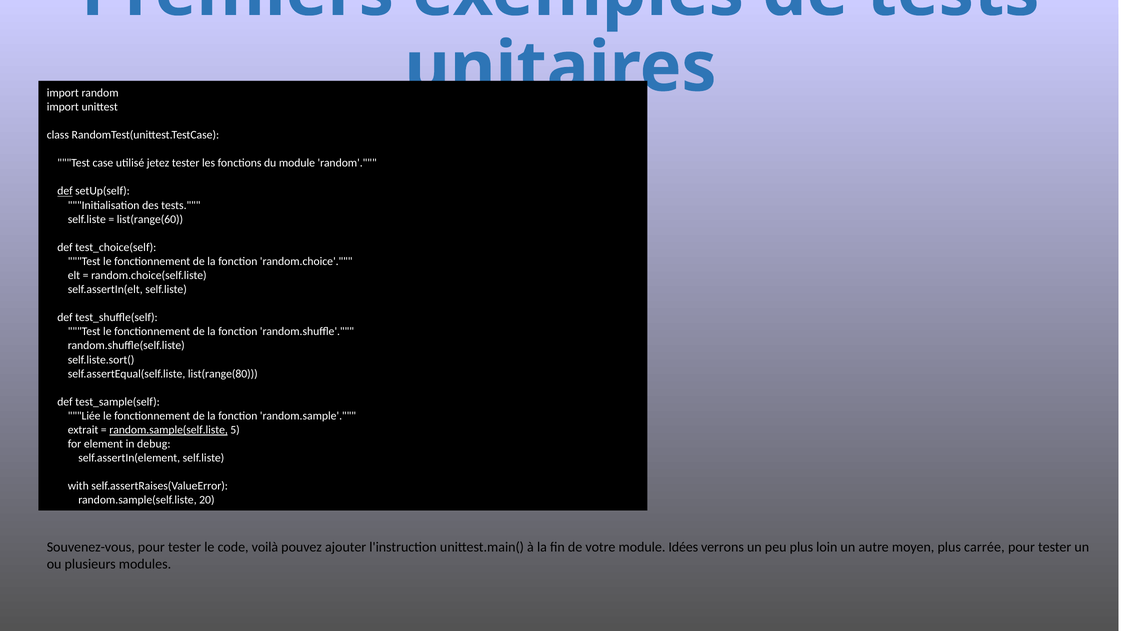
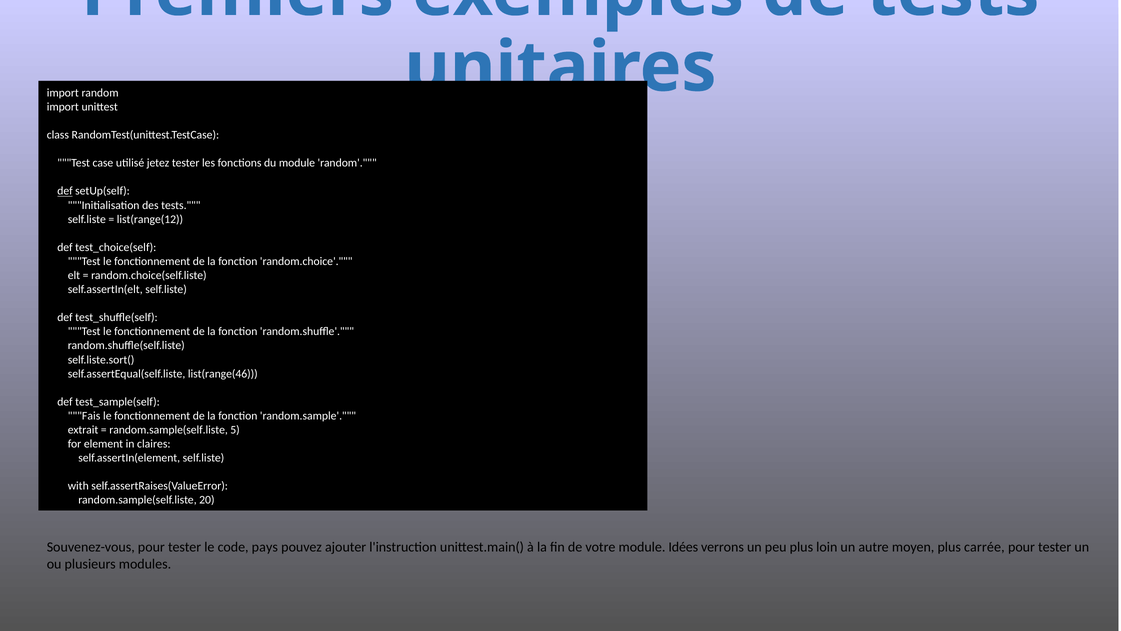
list(range(60: list(range(60 -> list(range(12
list(range(80: list(range(80 -> list(range(46
Liée: Liée -> Fais
random.sample(self.liste at (169, 430) underline: present -> none
debug: debug -> claires
voilà: voilà -> pays
